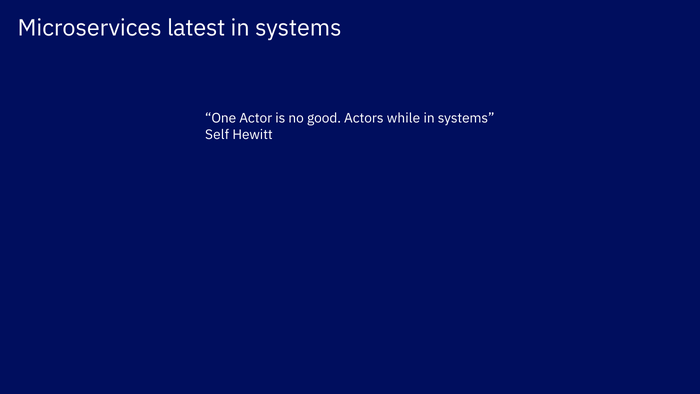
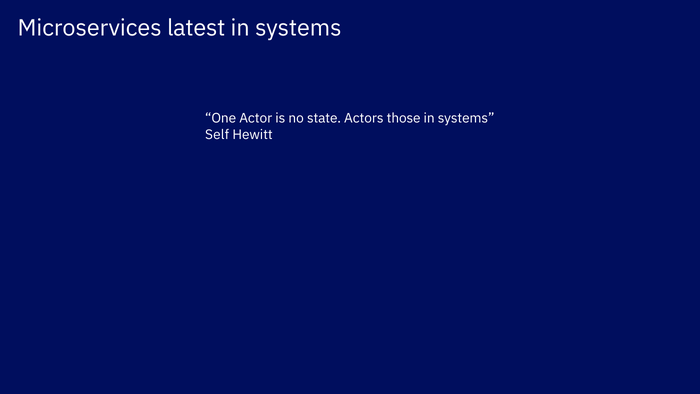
good: good -> state
while: while -> those
